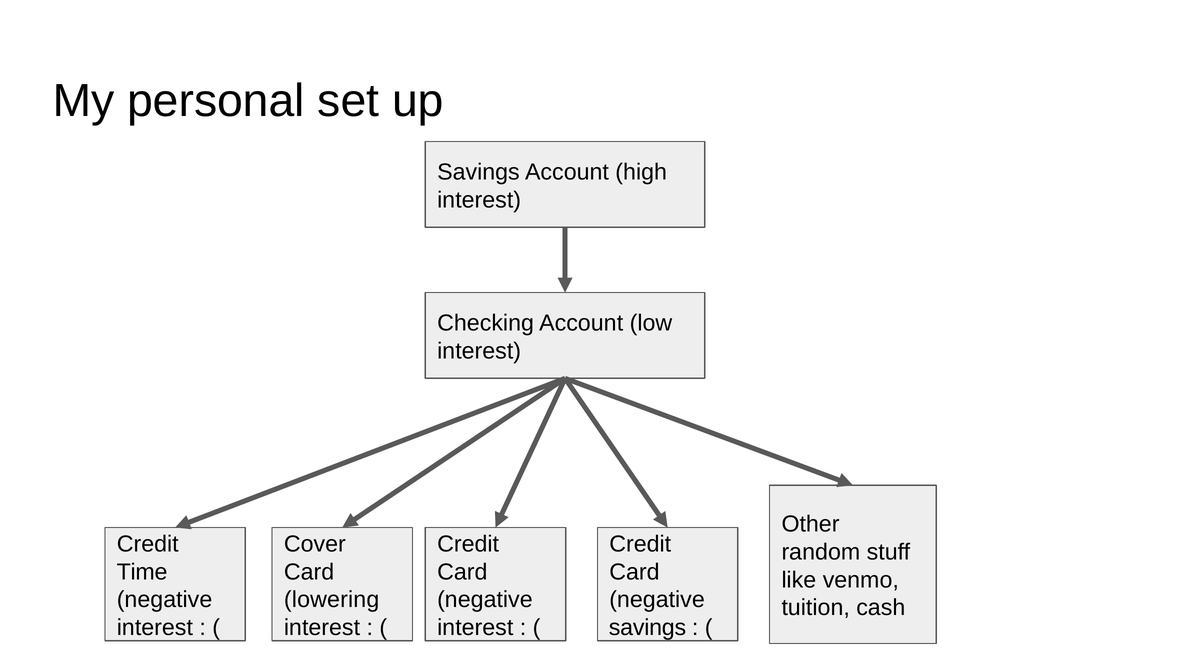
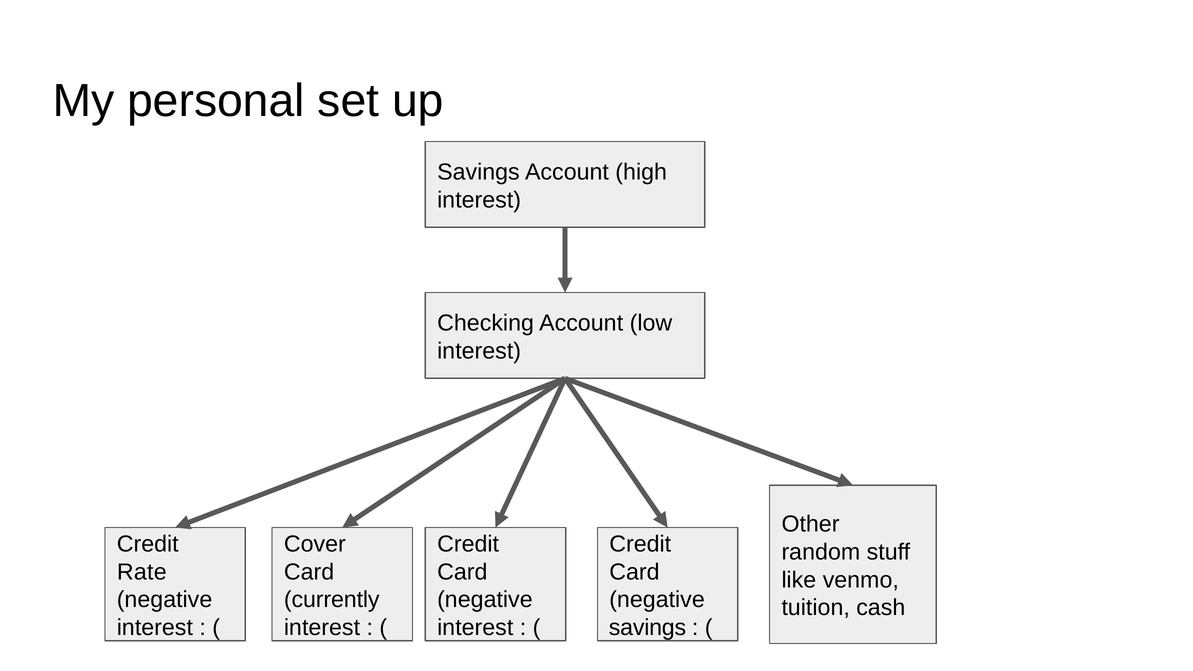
Time: Time -> Rate
lowering: lowering -> currently
